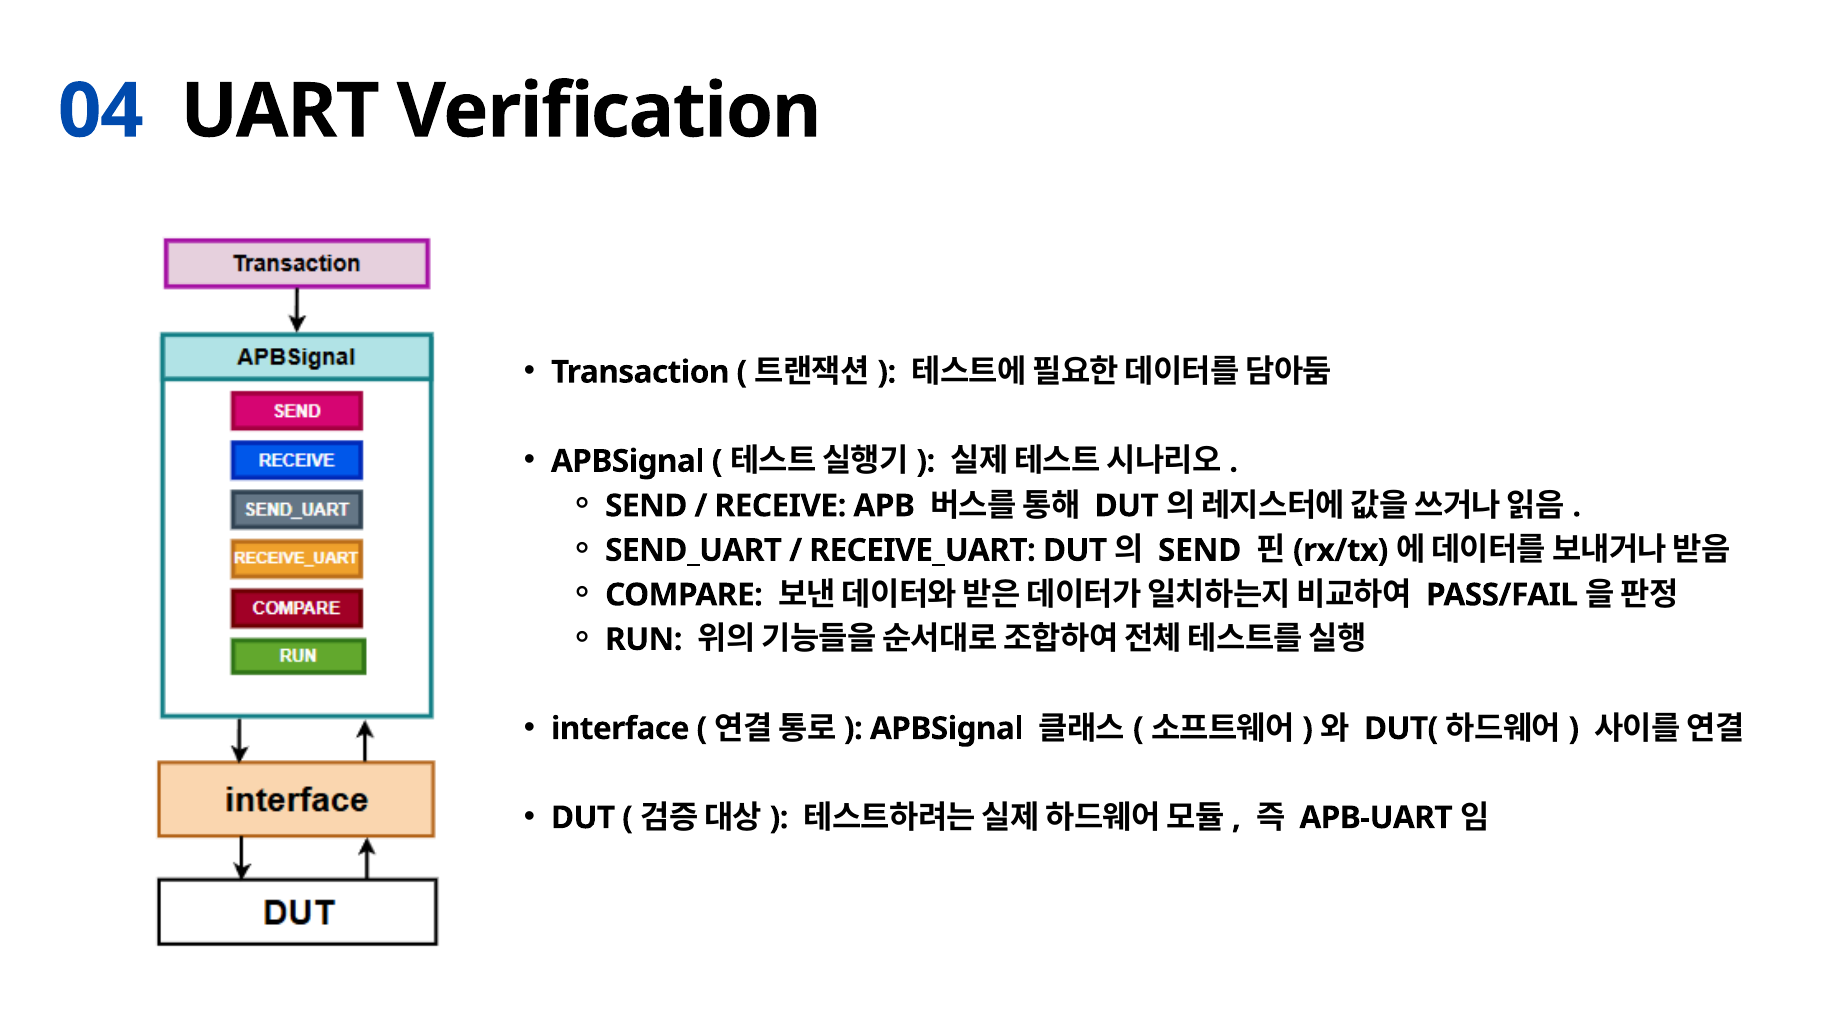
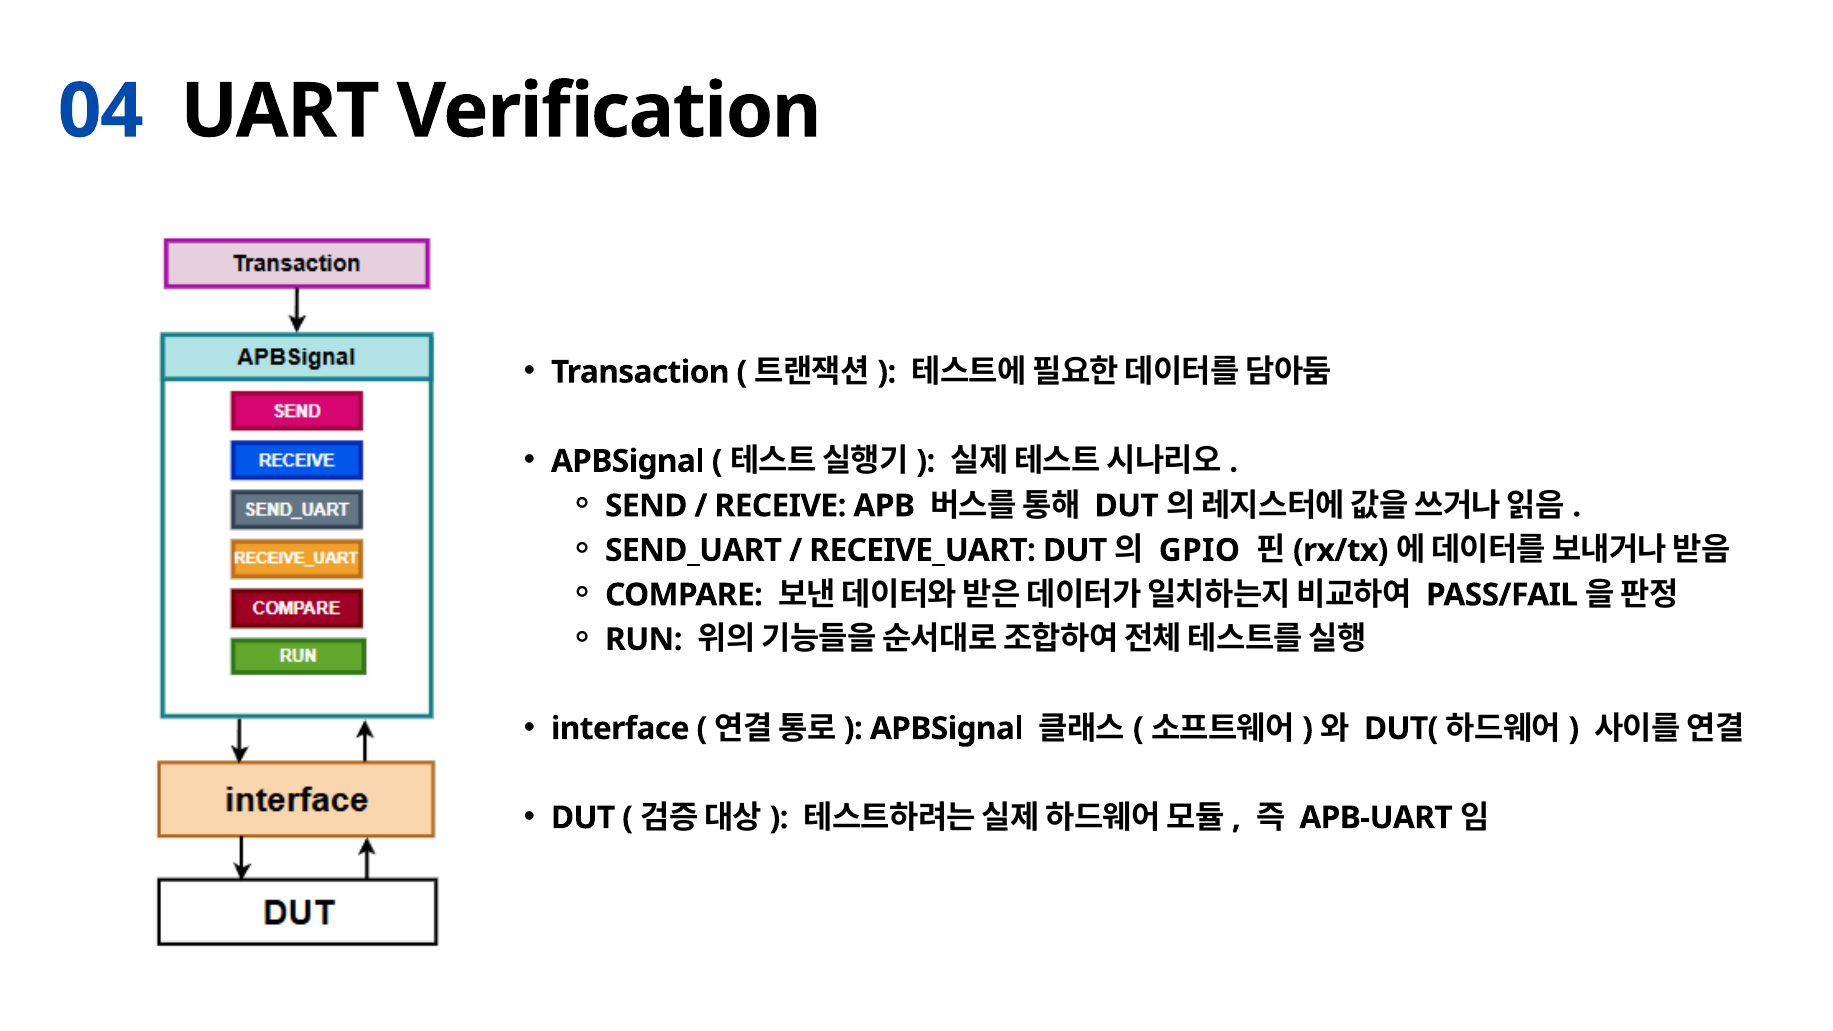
SEND at (1200, 550): SEND -> GPIO
